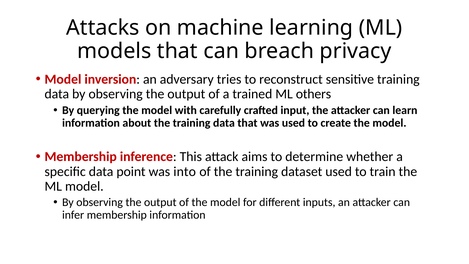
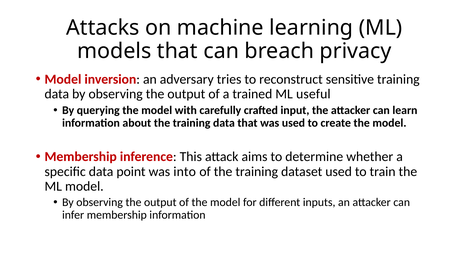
others: others -> useful
